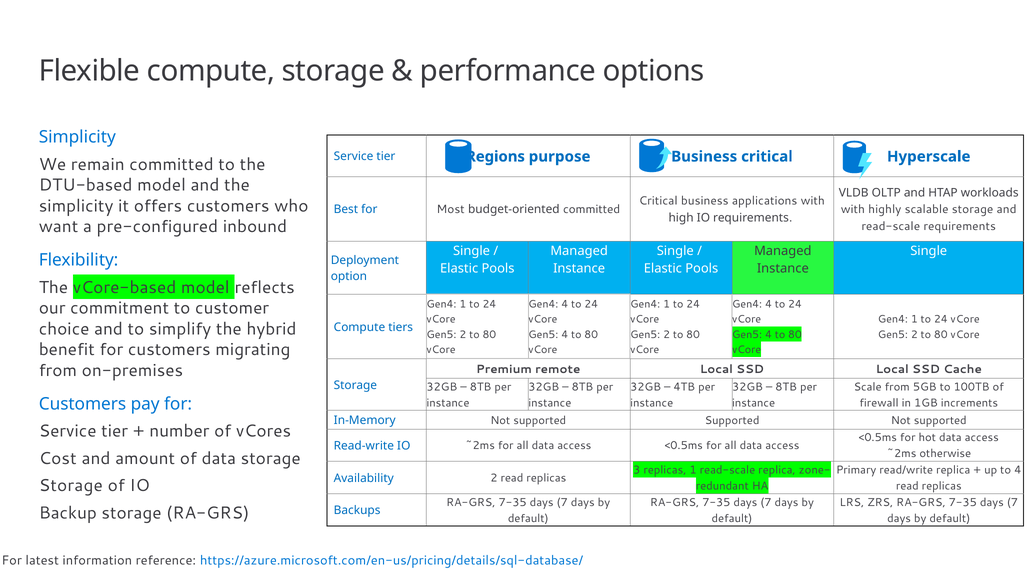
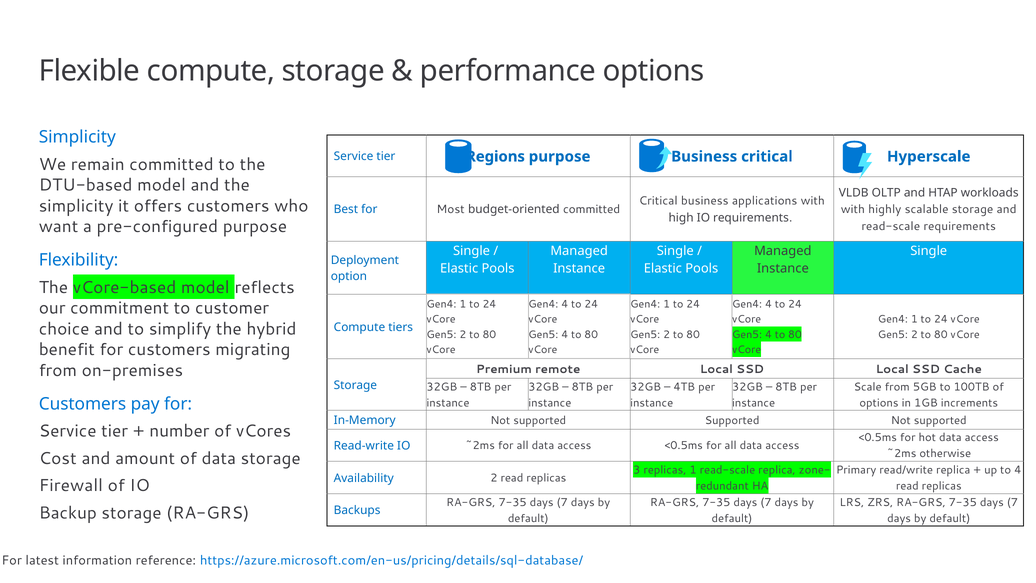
pre-configured inbound: inbound -> purpose
firewall at (879, 403): firewall -> options
Storage at (71, 485): Storage -> Firewall
